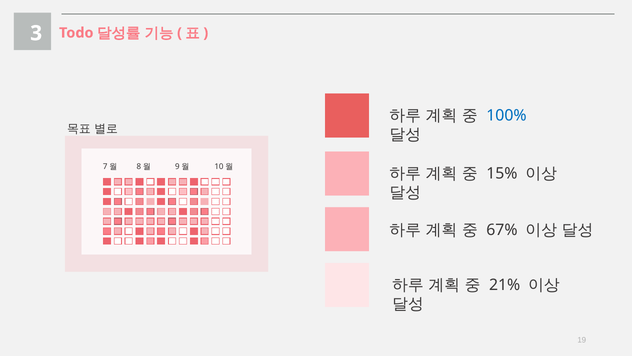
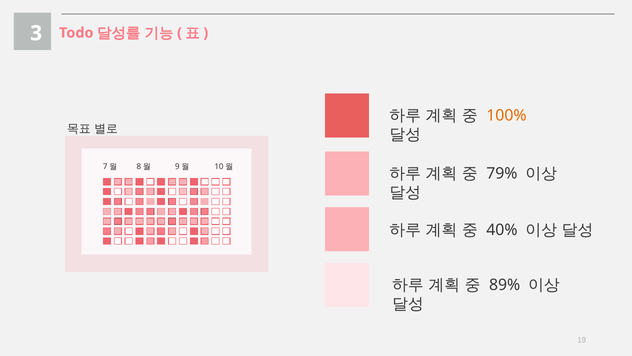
100% colour: blue -> orange
15%: 15% -> 79%
67%: 67% -> 40%
21%: 21% -> 89%
